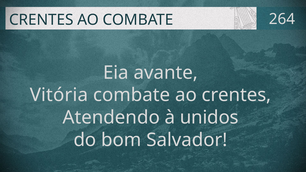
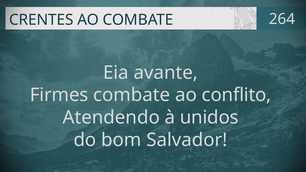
Vitória: Vitória -> Firmes
ao crentes: crentes -> conflito
